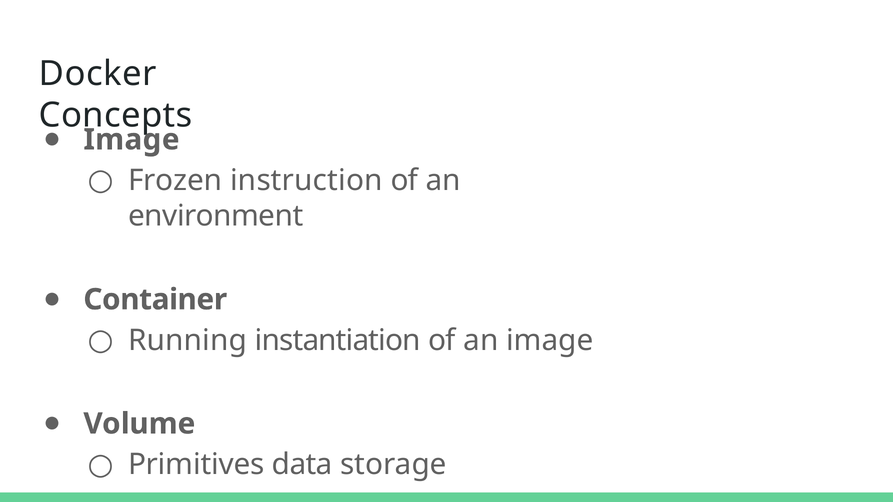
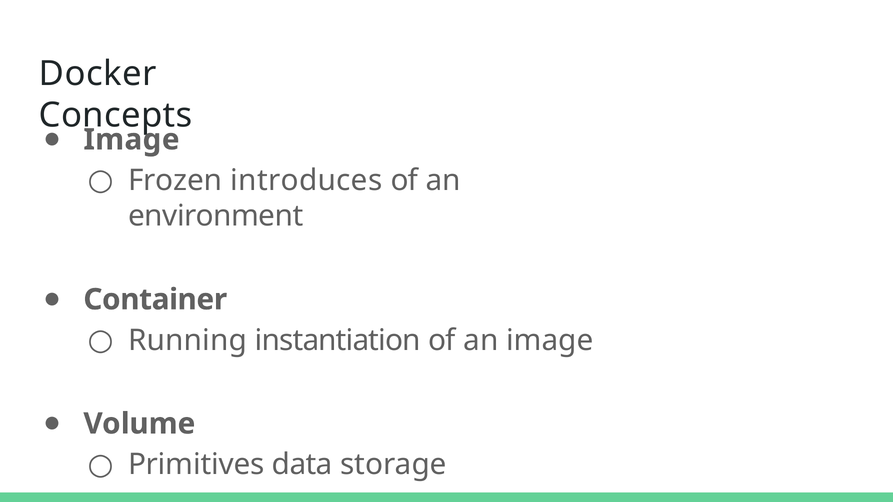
instruction: instruction -> introduces
